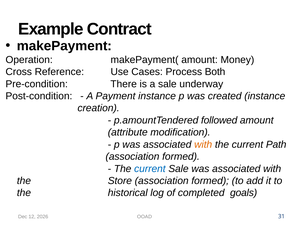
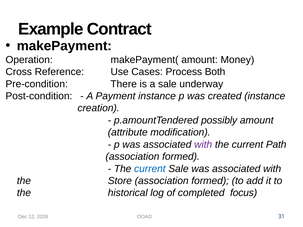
followed: followed -> possibly
with at (203, 145) colour: orange -> purple
goals: goals -> focus
